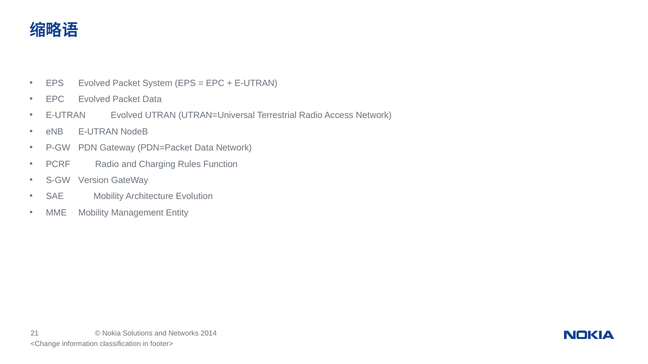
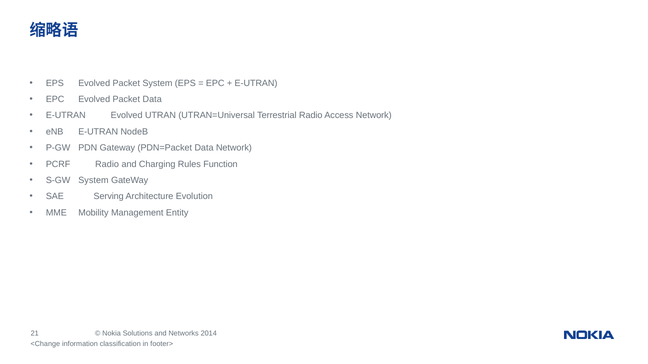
S-GW Version: Version -> System
SAE Mobility: Mobility -> Serving
